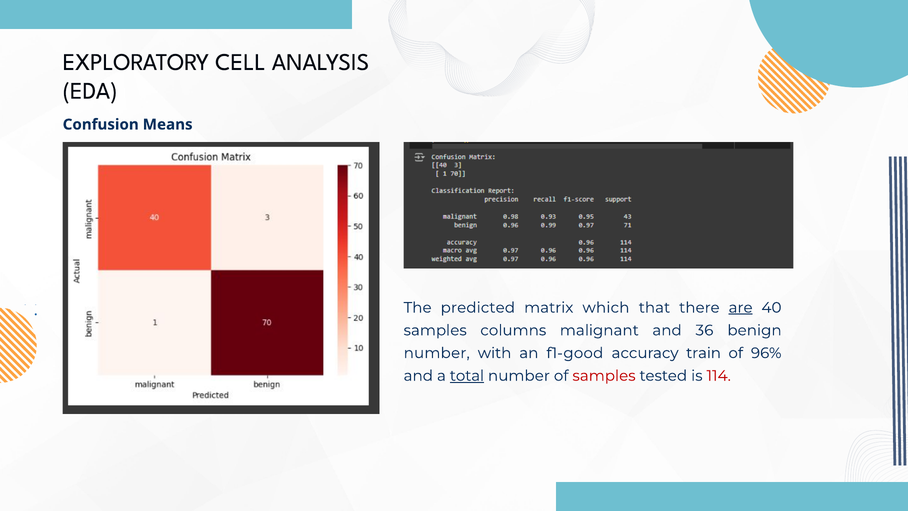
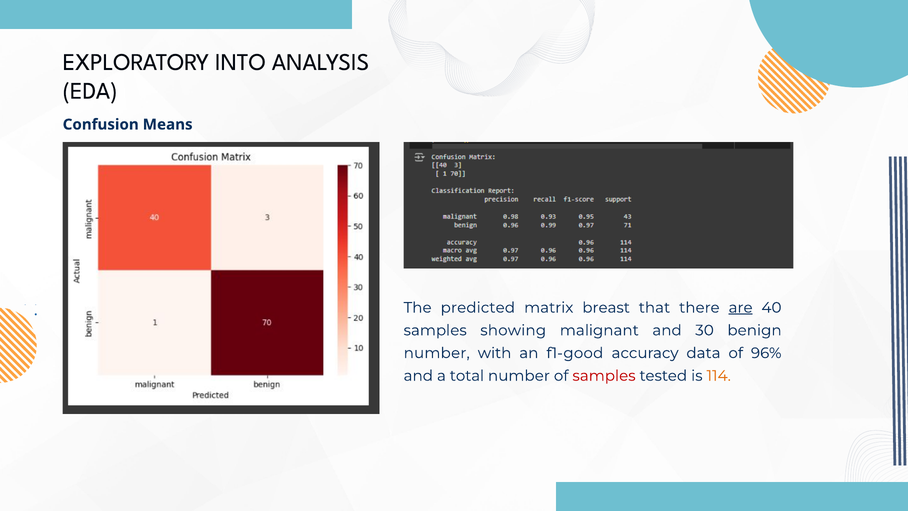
CELL: CELL -> INTO
which: which -> breast
columns: columns -> showing
36: 36 -> 30
train: train -> data
total underline: present -> none
114 colour: red -> orange
